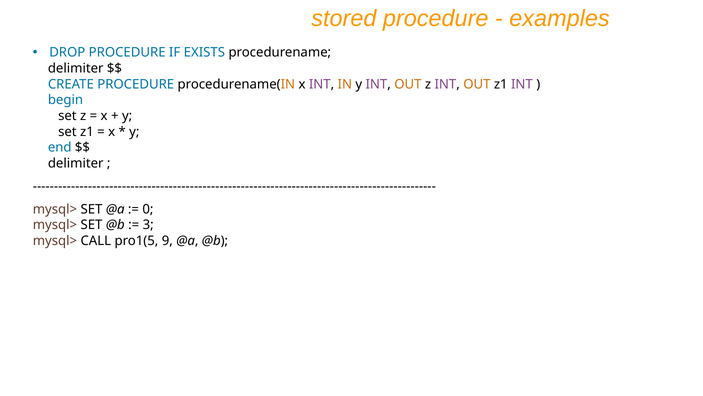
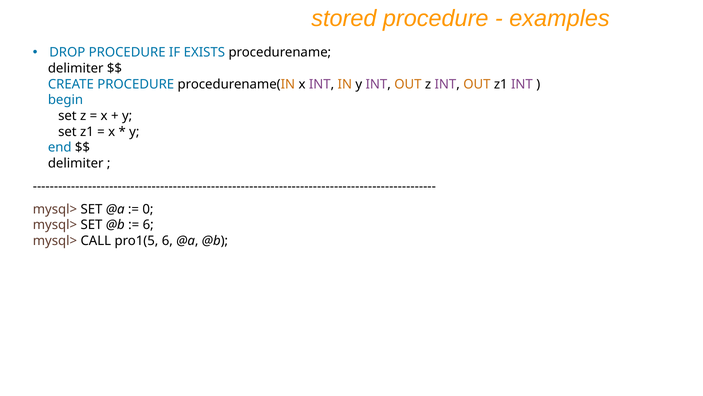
3 at (148, 225): 3 -> 6
pro1(5 9: 9 -> 6
